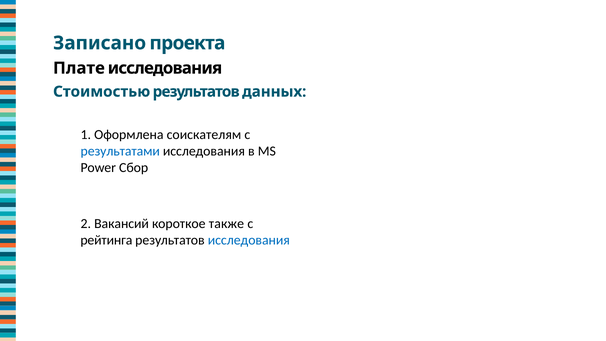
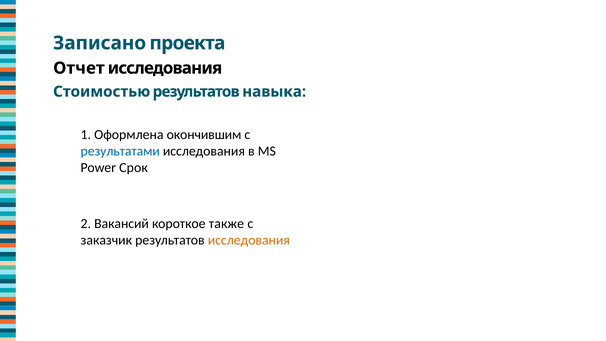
Плате: Плате -> Отчет
данных: данных -> навыка
соискателям: соискателям -> окончившим
Сбор: Сбор -> Срок
рейтинга: рейтинга -> заказчик
исследования at (249, 240) colour: blue -> orange
